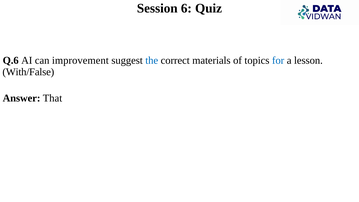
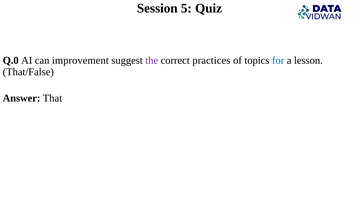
6: 6 -> 5
Q.6: Q.6 -> Q.0
the colour: blue -> purple
materials: materials -> practices
With/False: With/False -> That/False
